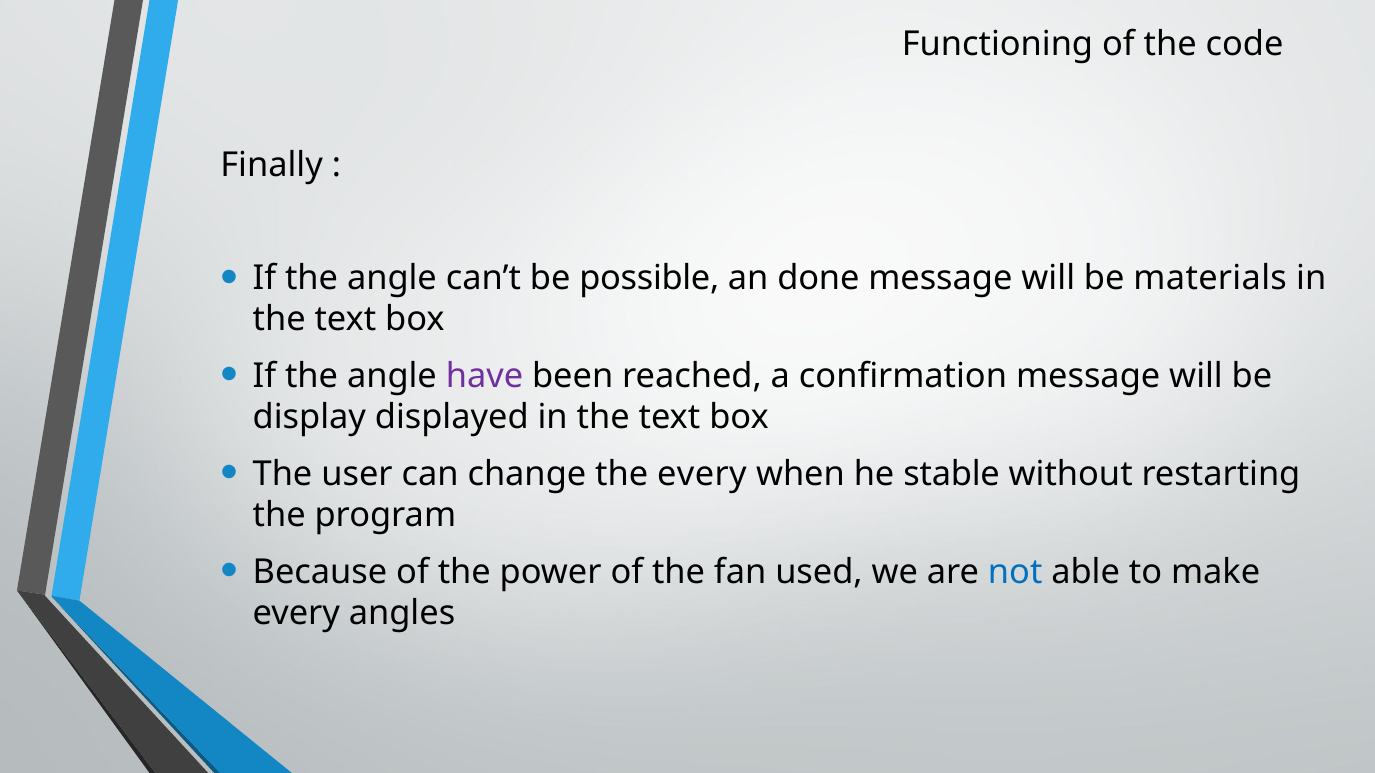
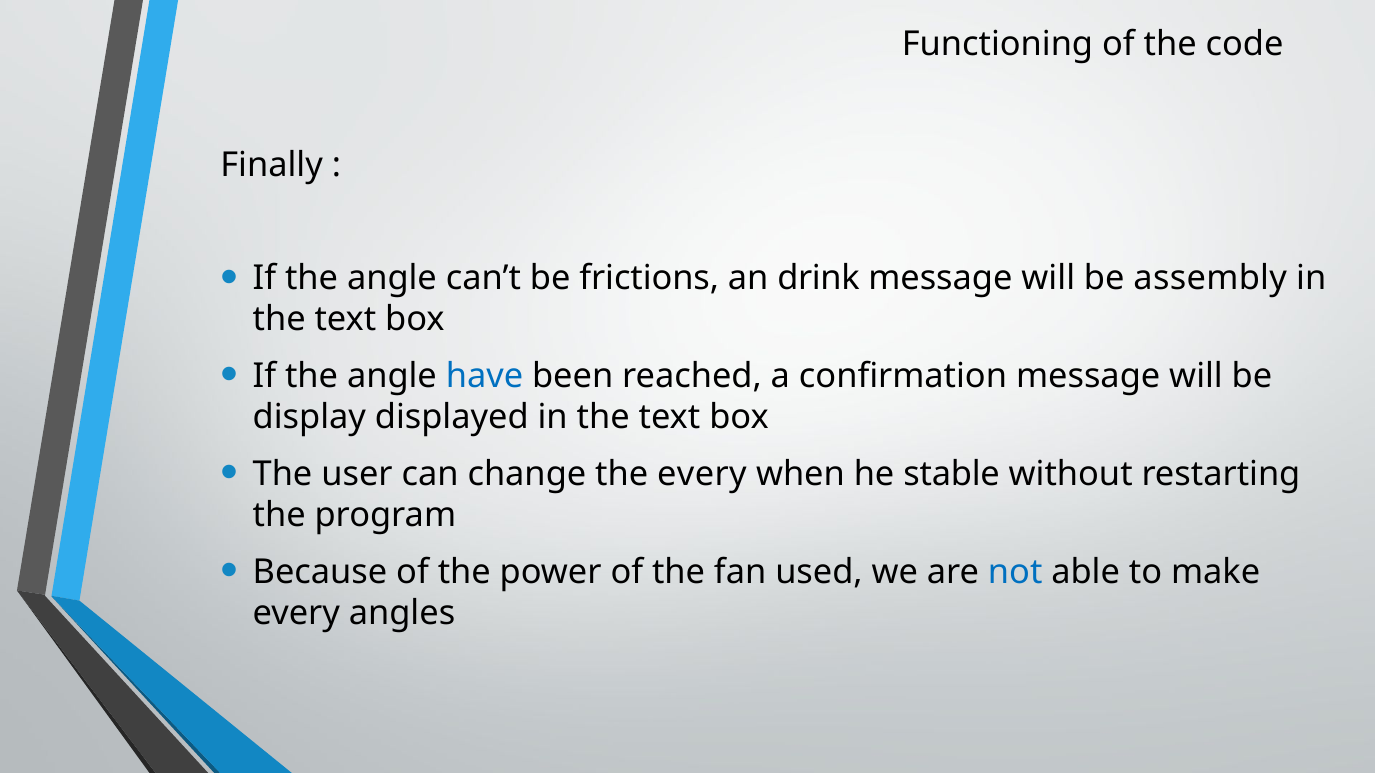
possible: possible -> frictions
done: done -> drink
materials: materials -> assembly
have colour: purple -> blue
